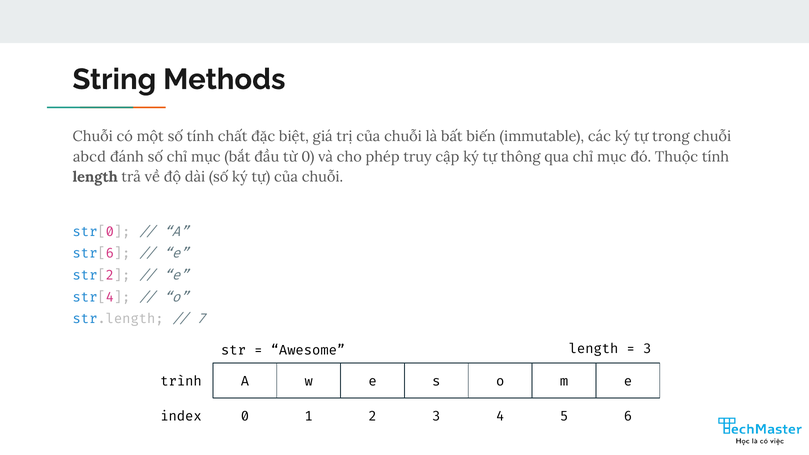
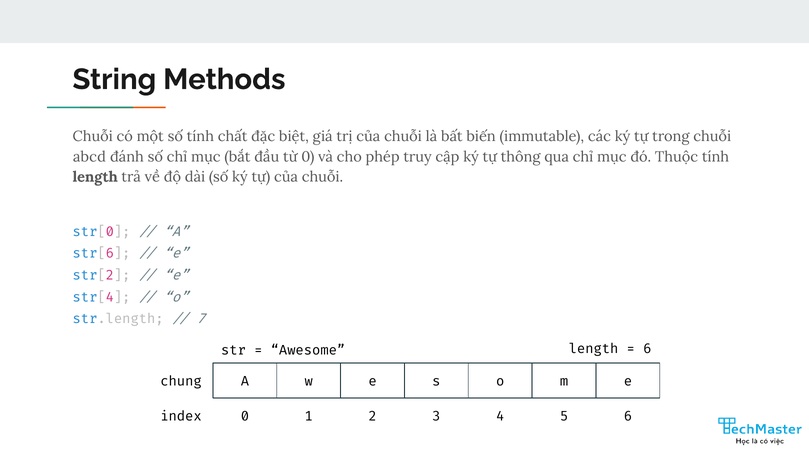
3 at (647, 349): 3 -> 6
trình: trình -> chung
